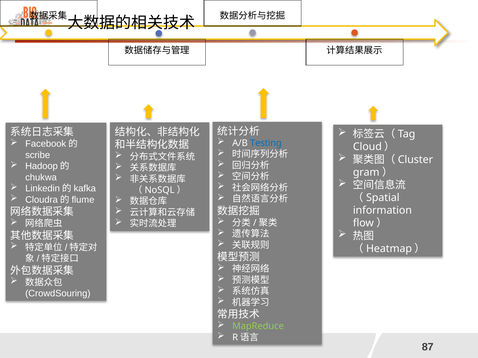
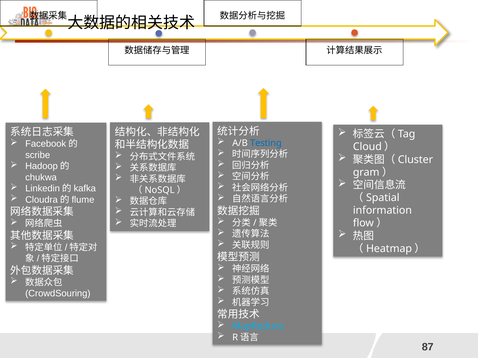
MapReduce colour: light green -> light blue
